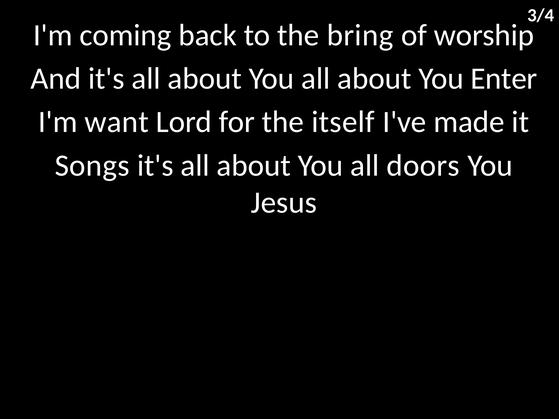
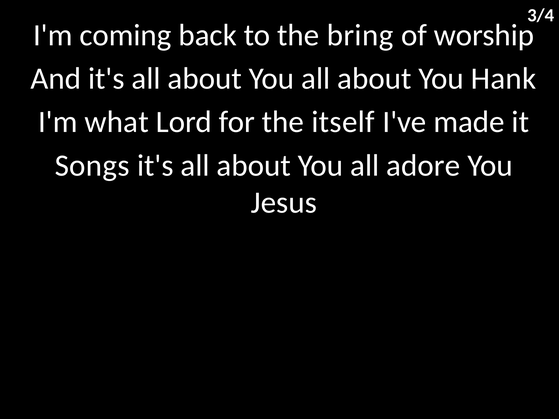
Enter: Enter -> Hank
want: want -> what
doors: doors -> adore
